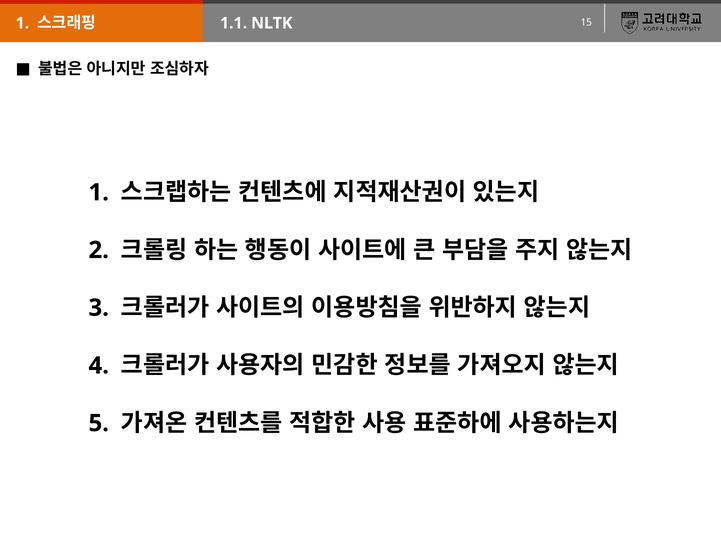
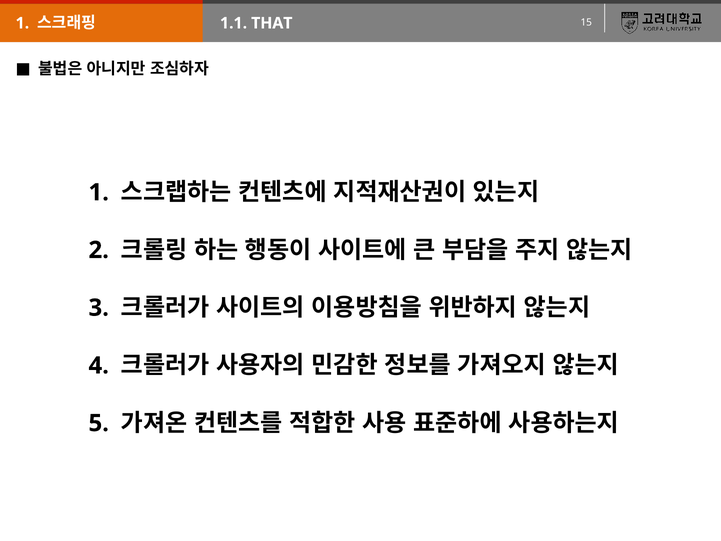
NLTK: NLTK -> THAT
